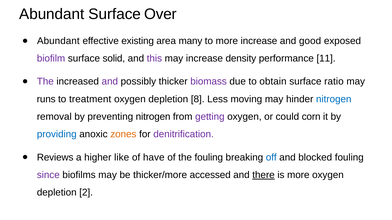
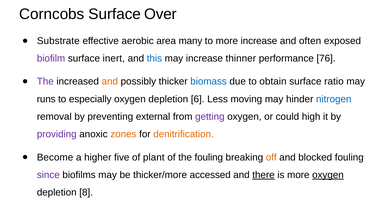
Abundant at (52, 14): Abundant -> Corncobs
Abundant at (58, 41): Abundant -> Substrate
existing: existing -> aerobic
good: good -> often
solid: solid -> inert
this colour: purple -> blue
density: density -> thinner
11: 11 -> 76
and at (110, 82) colour: purple -> orange
biomass colour: purple -> blue
treatment: treatment -> especially
8: 8 -> 6
preventing nitrogen: nitrogen -> external
corn: corn -> high
providing colour: blue -> purple
denitrification colour: purple -> orange
Reviews: Reviews -> Become
like: like -> five
have: have -> plant
off colour: blue -> orange
oxygen at (328, 175) underline: none -> present
2: 2 -> 8
